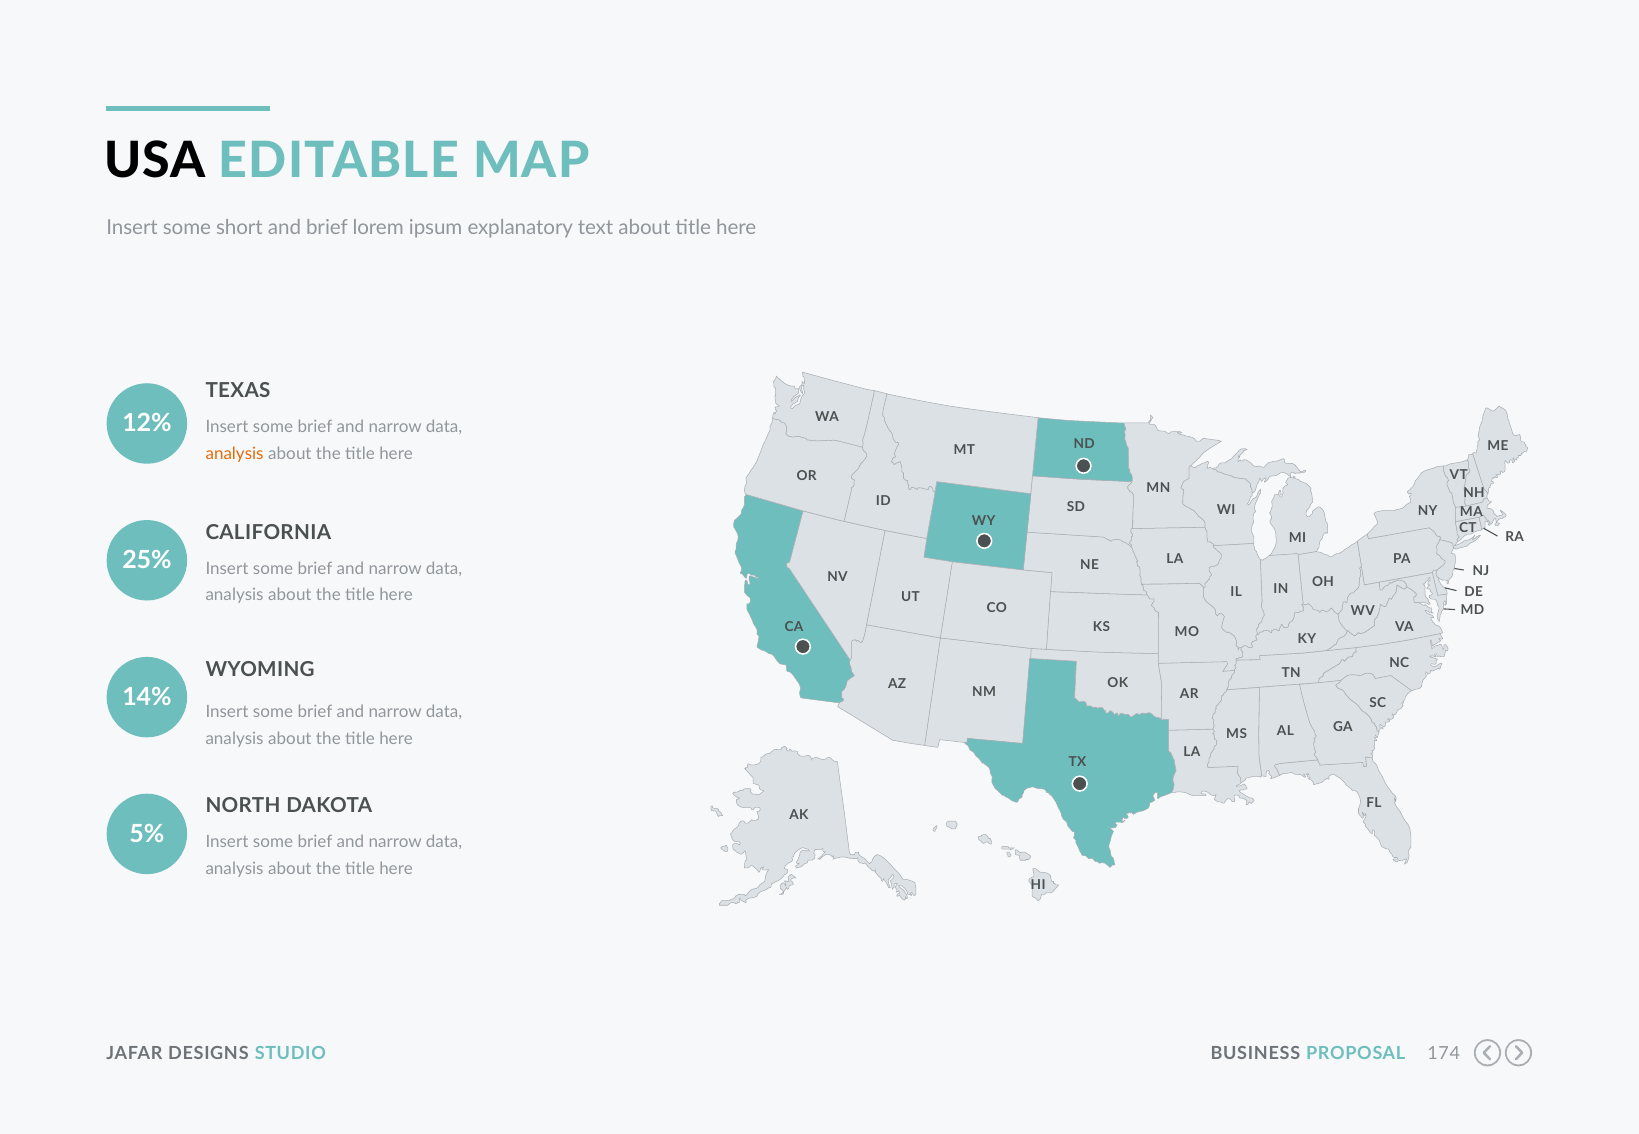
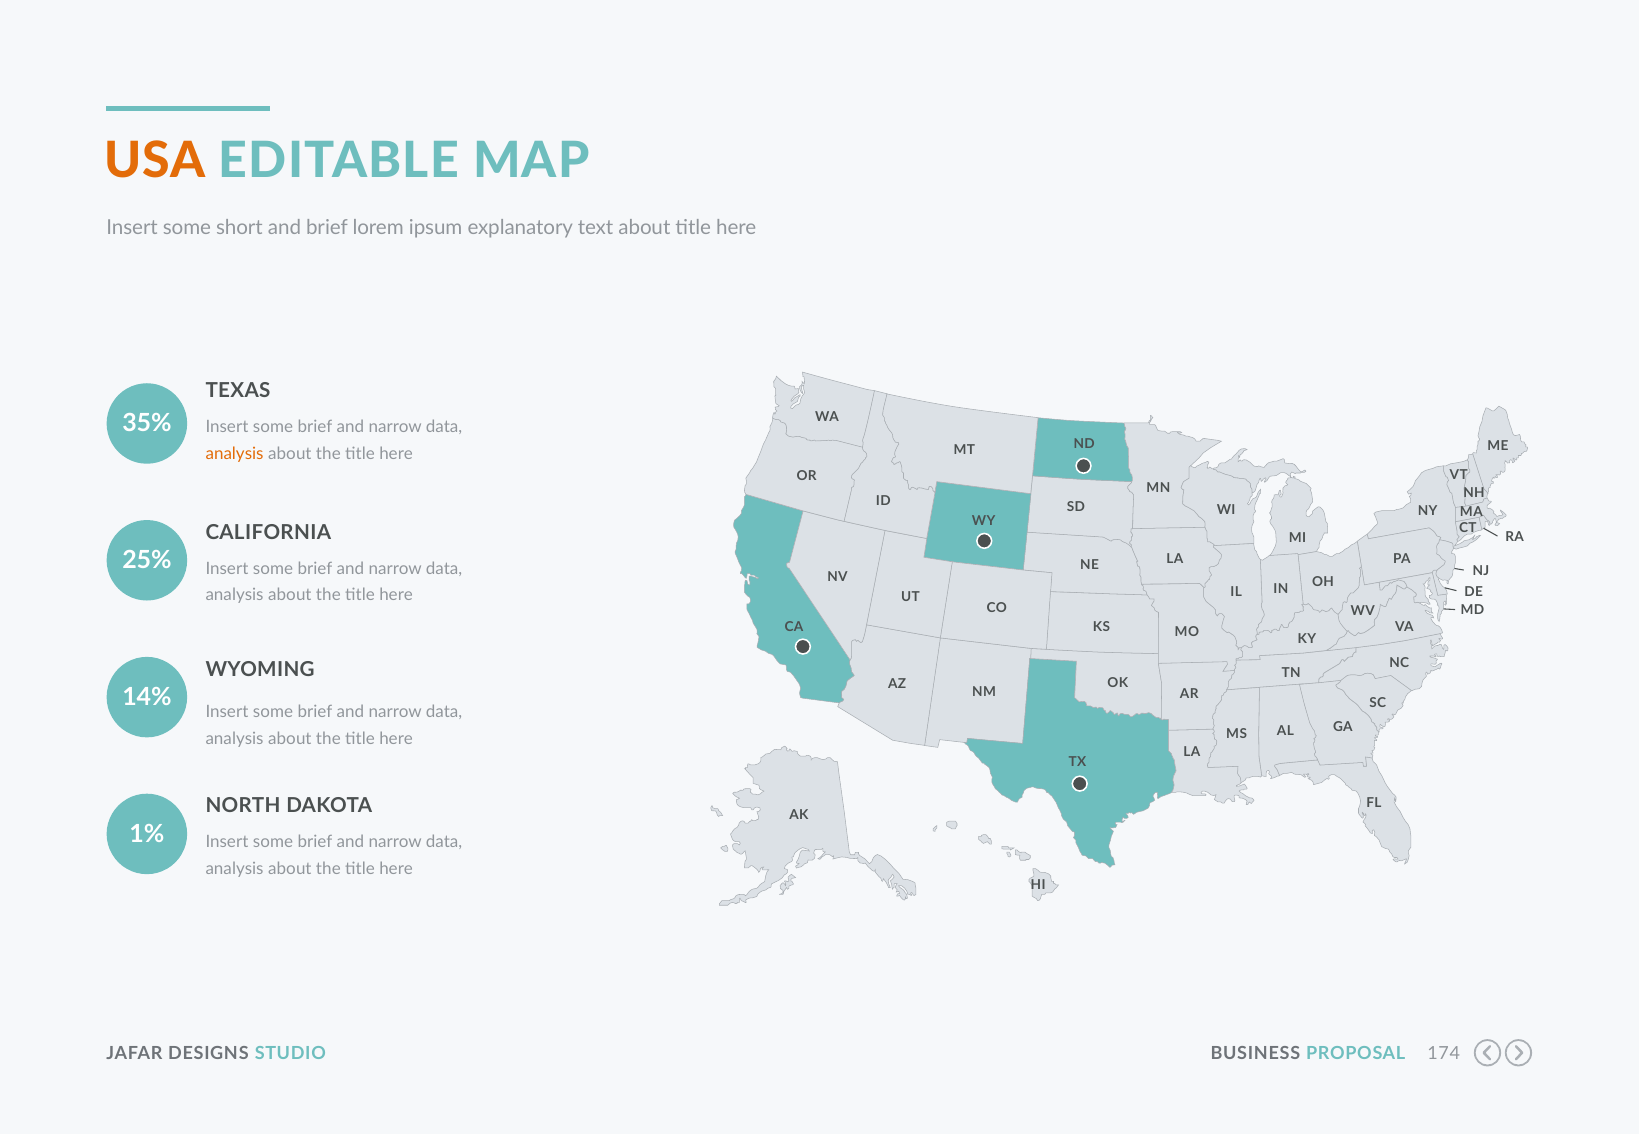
USA colour: black -> orange
12%: 12% -> 35%
5%: 5% -> 1%
